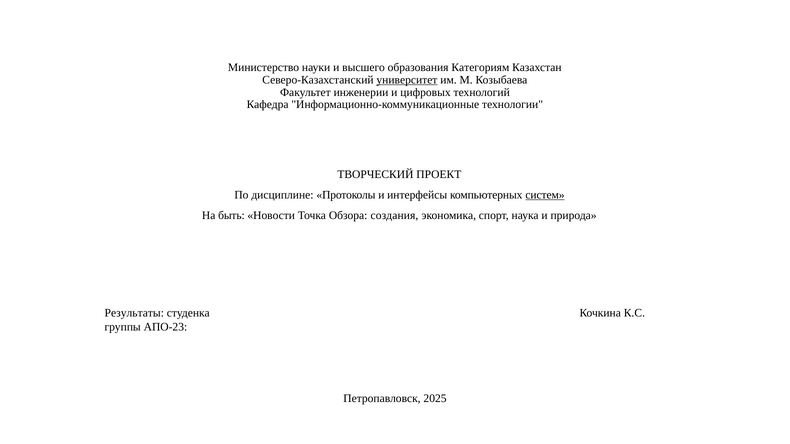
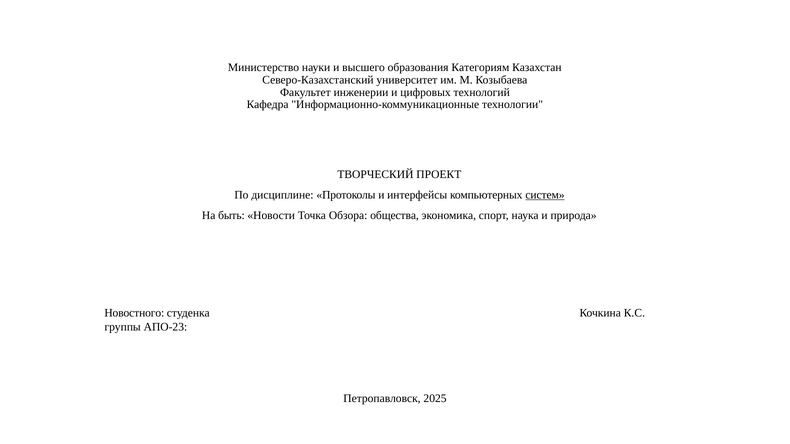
университет underline: present -> none
создания: создания -> общества
Результаты: Результаты -> Новостного
